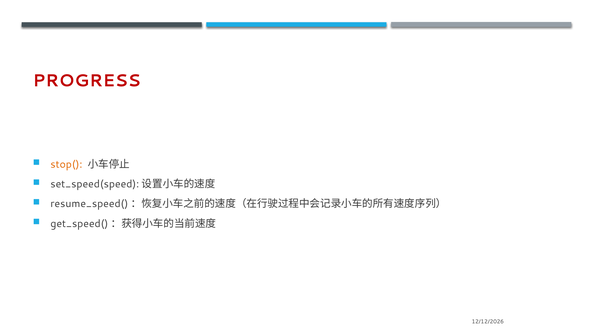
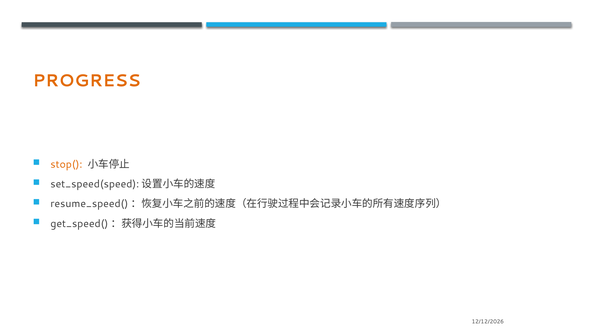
PROGRESS colour: red -> orange
